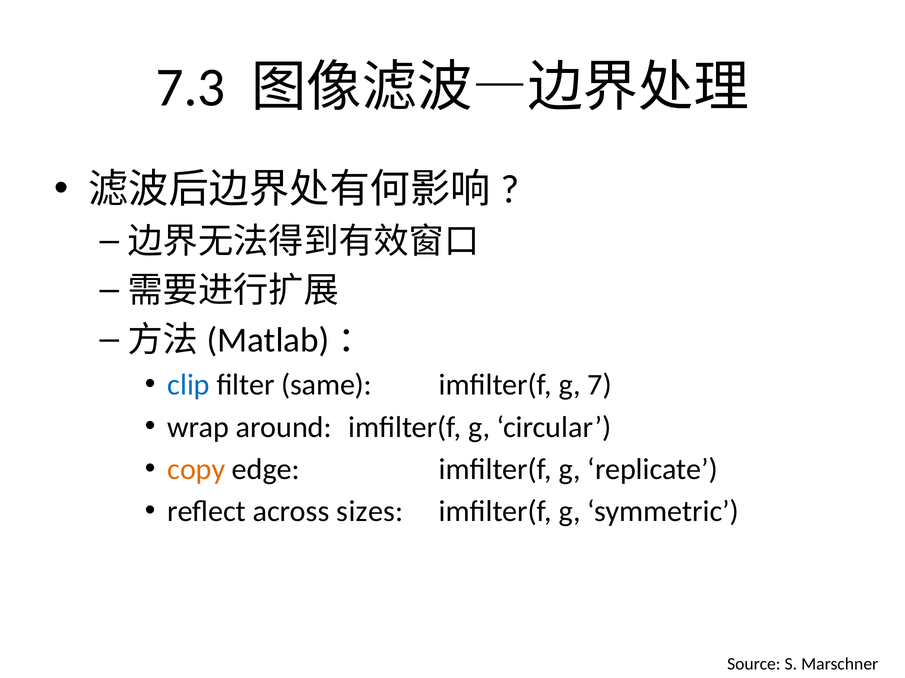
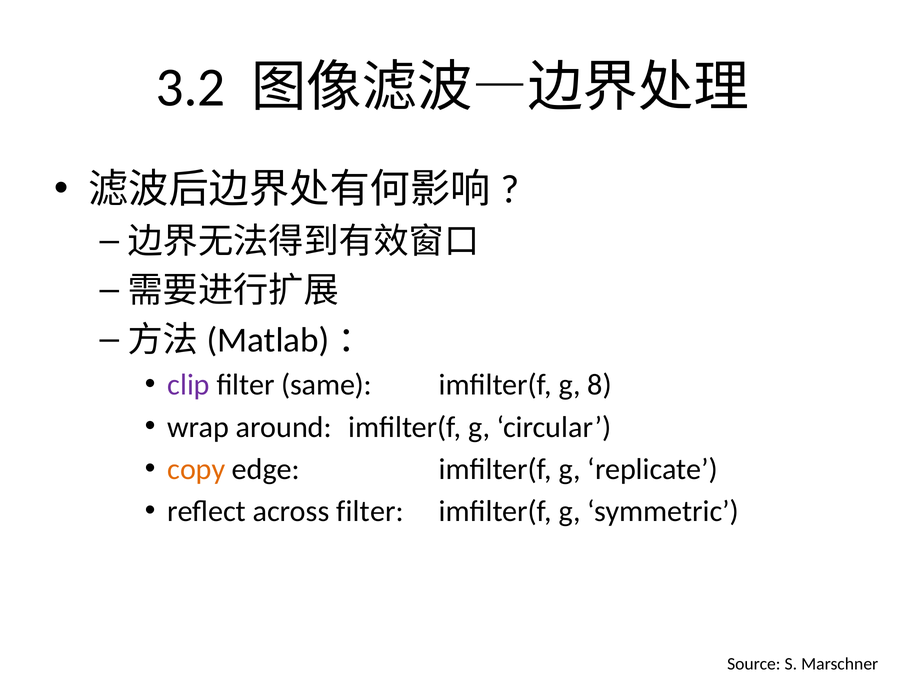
7.3: 7.3 -> 3.2
clip colour: blue -> purple
7: 7 -> 8
across sizes: sizes -> filter
